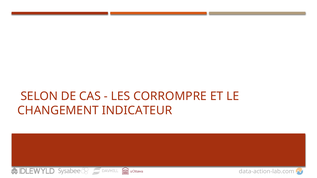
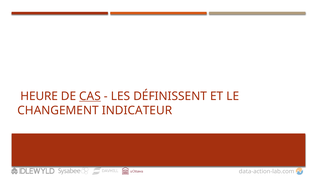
SELON: SELON -> HEURE
CAS underline: none -> present
CORROMPRE: CORROMPRE -> DÉFINISSENT
